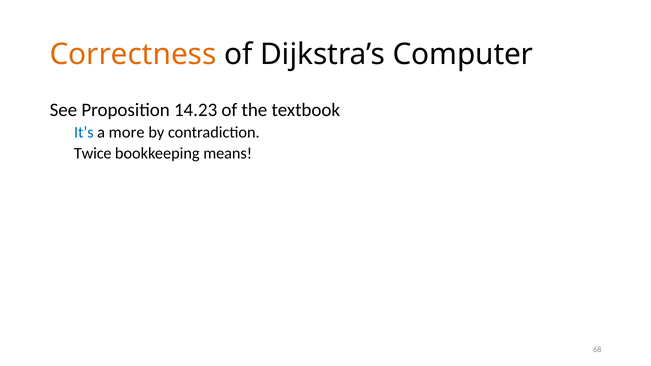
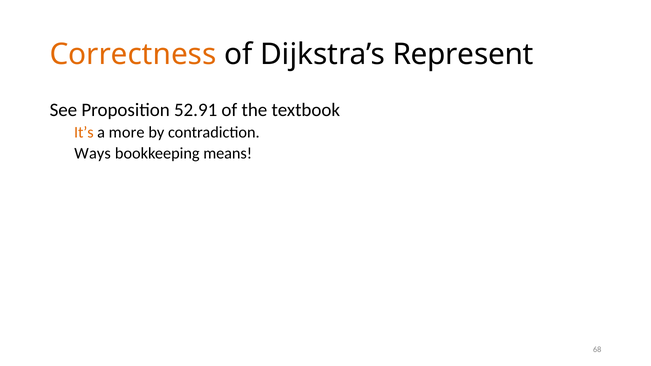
Computer: Computer -> Represent
14.23: 14.23 -> 52.91
It’s colour: blue -> orange
Twice: Twice -> Ways
